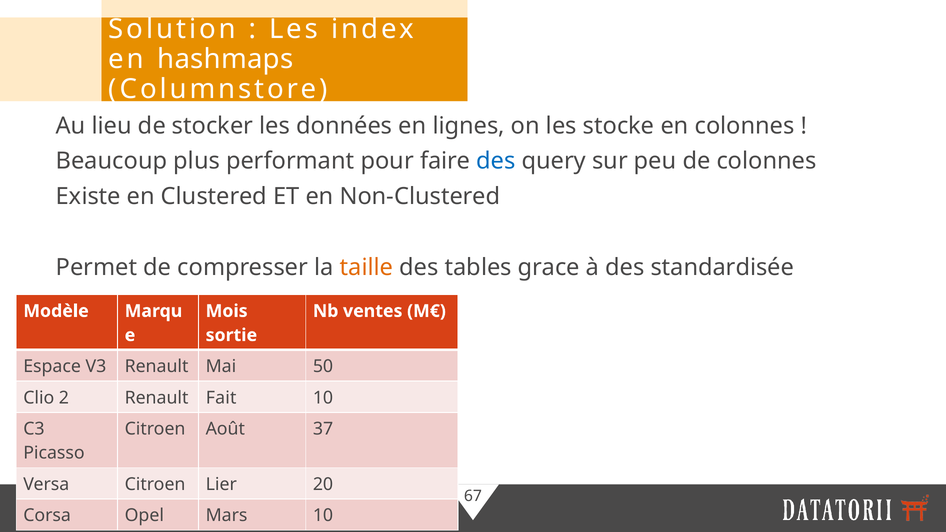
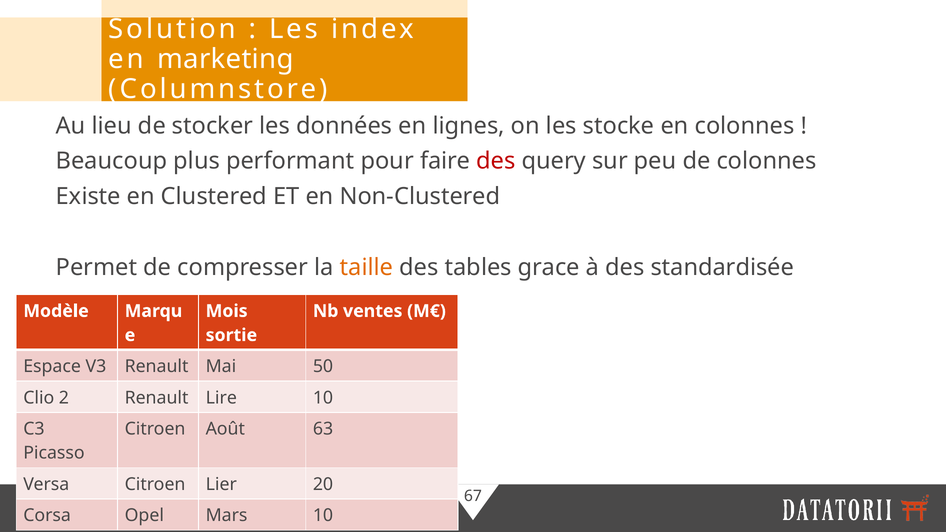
hashmaps: hashmaps -> marketing
des at (496, 161) colour: blue -> red
Fait: Fait -> Lire
37: 37 -> 63
